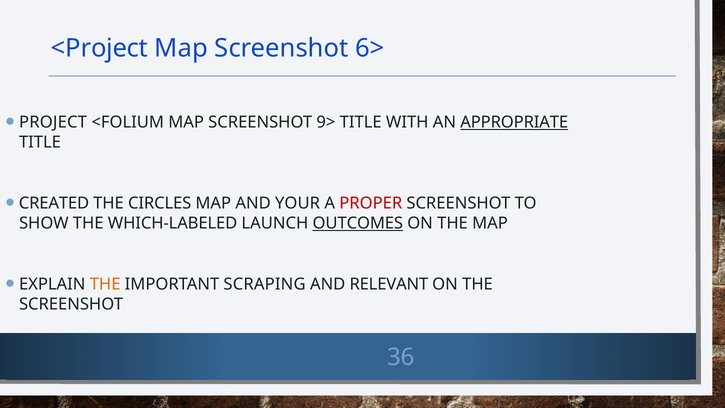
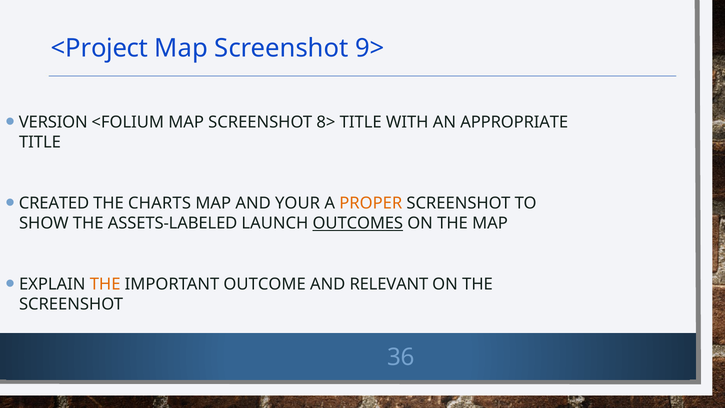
6>: 6> -> 9>
PROJECT: PROJECT -> VERSION
9>: 9> -> 8>
APPROPRIATE underline: present -> none
CIRCLES: CIRCLES -> CHARTS
PROPER colour: red -> orange
WHICH-LABELED: WHICH-LABELED -> ASSETS-LABELED
SCRAPING: SCRAPING -> OUTCOME
